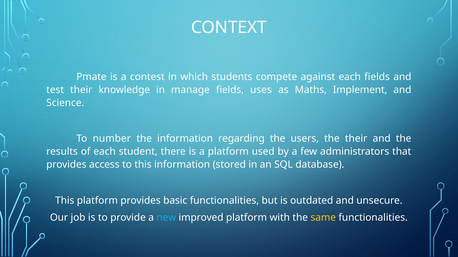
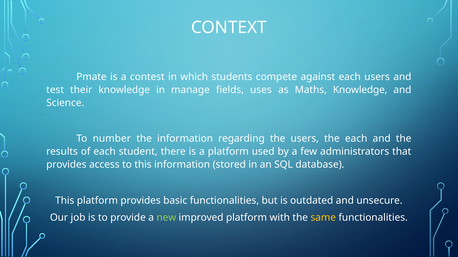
each fields: fields -> users
Maths Implement: Implement -> Knowledge
the their: their -> each
new colour: light blue -> light green
